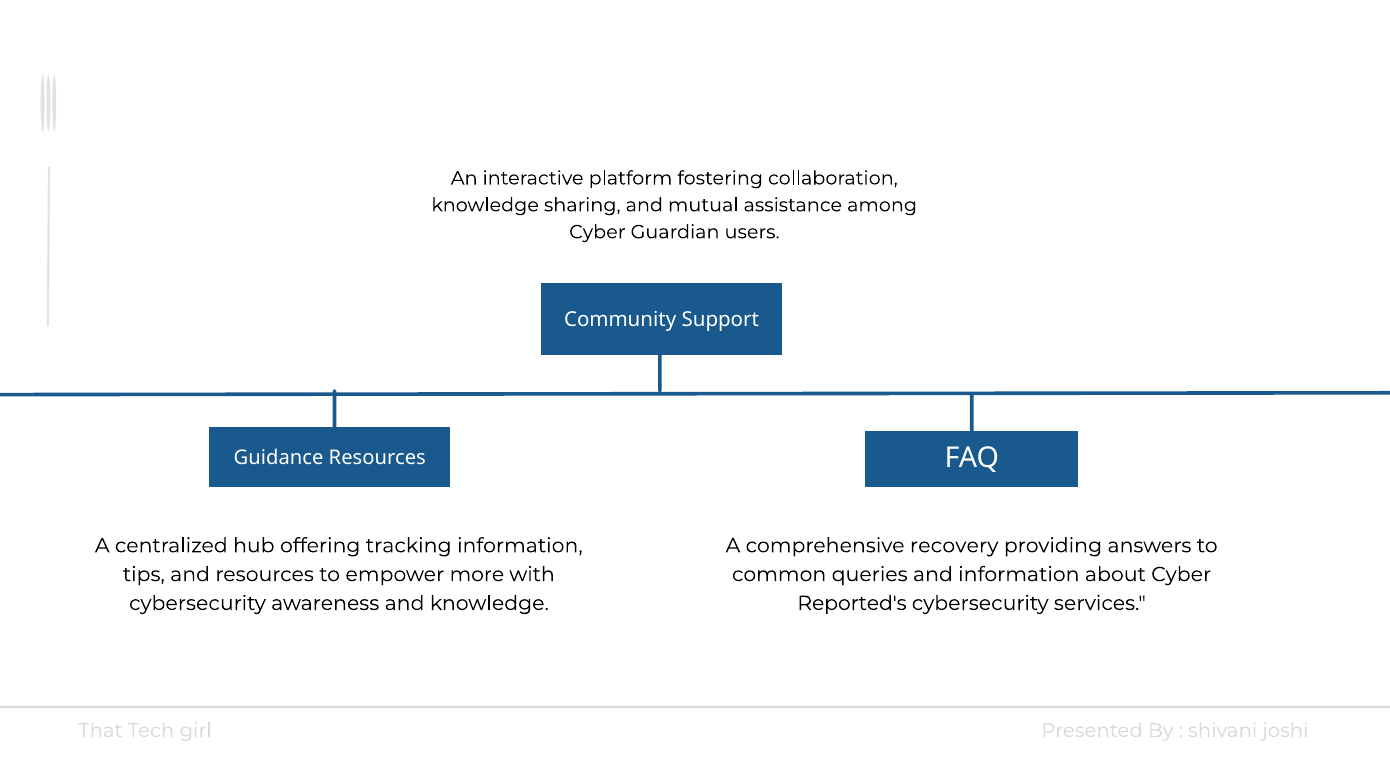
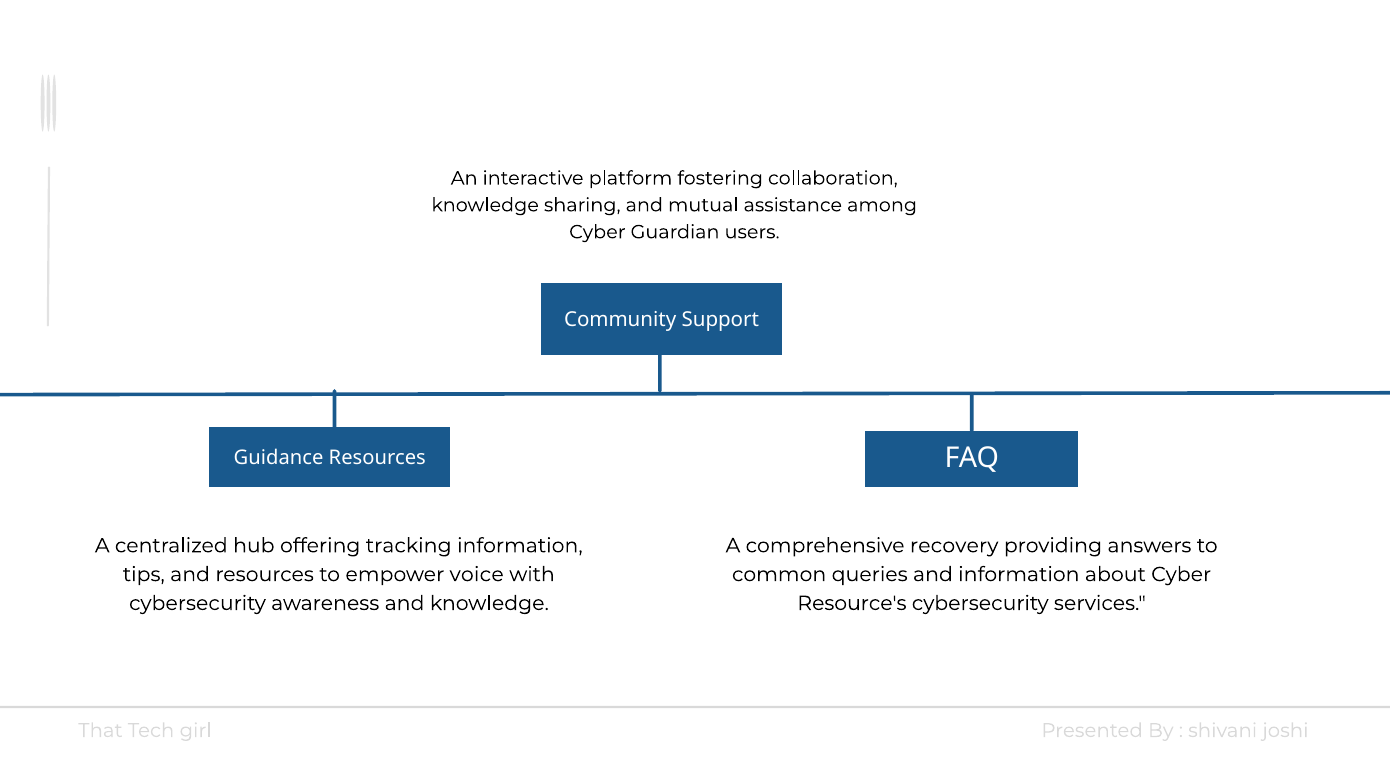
more: more -> voice
Reported's: Reported's -> Resource's
